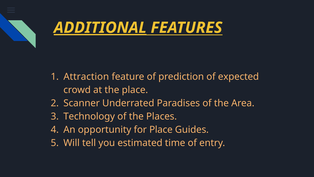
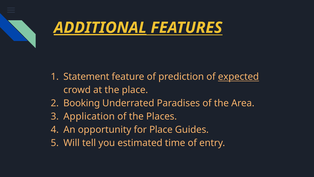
Attraction: Attraction -> Statement
expected underline: none -> present
Scanner: Scanner -> Booking
Technology: Technology -> Application
